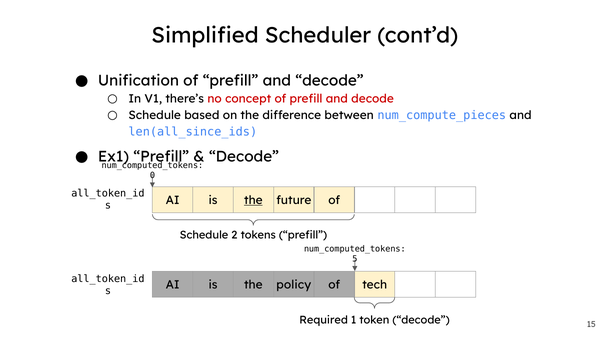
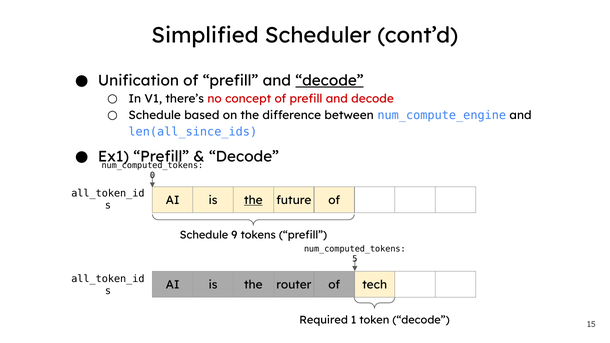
decode at (329, 81) underline: none -> present
num_compute_pieces: num_compute_pieces -> num_compute_engine
2: 2 -> 9
policy: policy -> router
